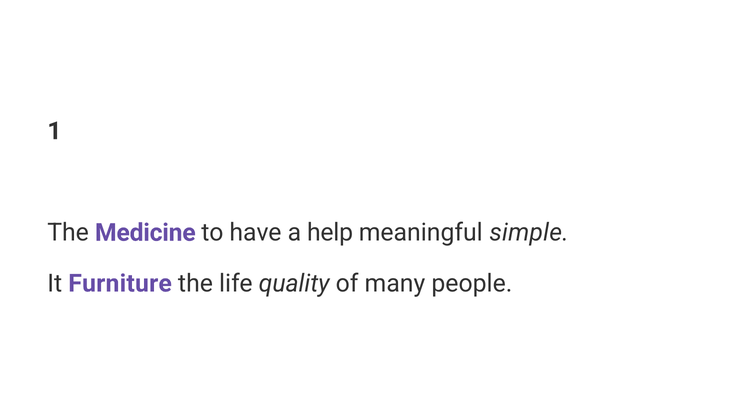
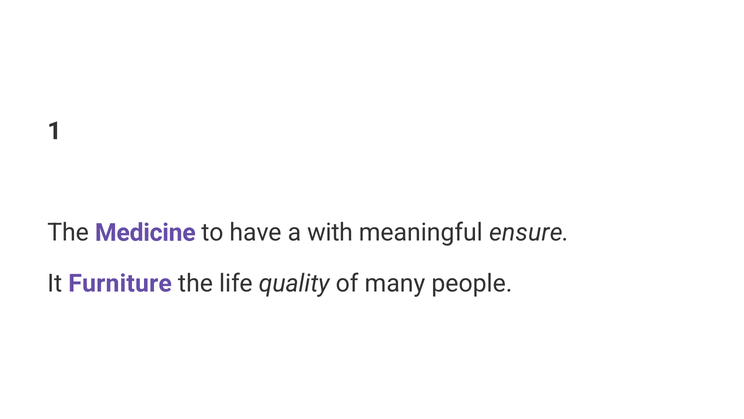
help: help -> with
simple: simple -> ensure
